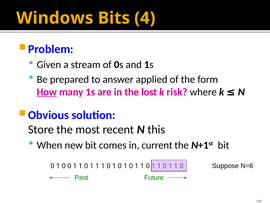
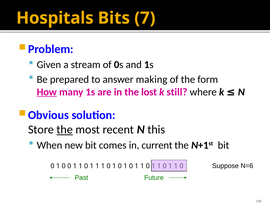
Windows: Windows -> Hospitals
4: 4 -> 7
applied: applied -> making
risk: risk -> still
the at (65, 129) underline: none -> present
